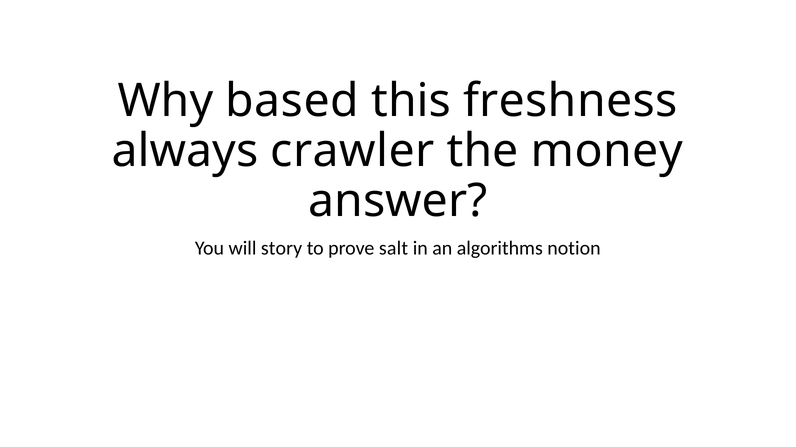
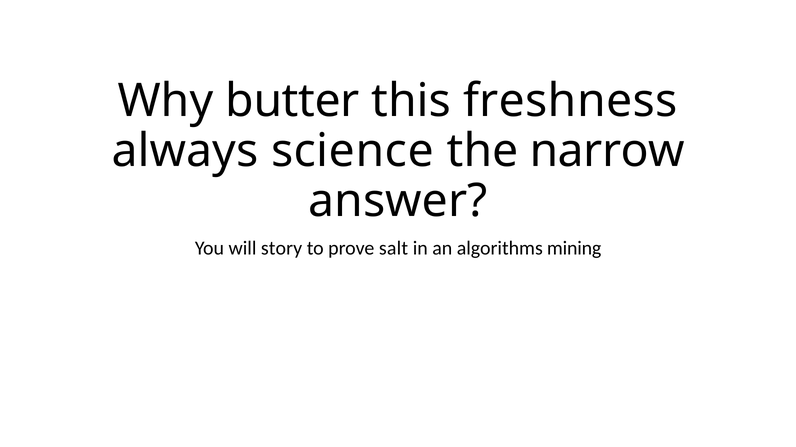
based: based -> butter
crawler: crawler -> science
money: money -> narrow
notion: notion -> mining
